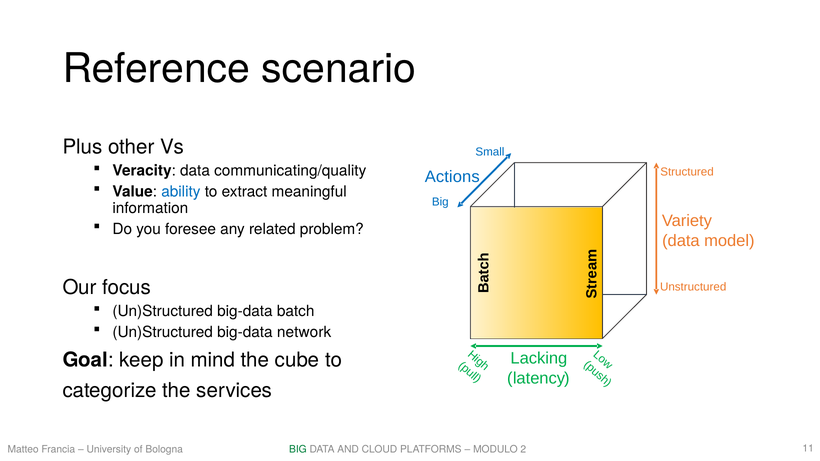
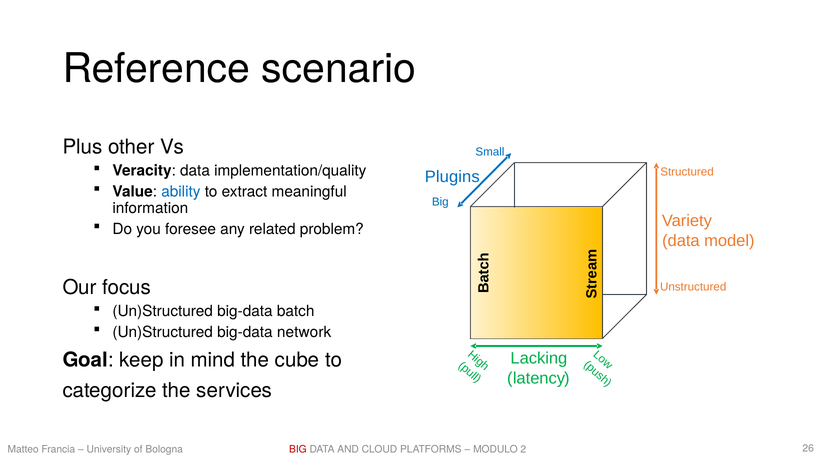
communicating/quality: communicating/quality -> implementation/quality
Actions: Actions -> Plugins
BIG at (298, 450) colour: green -> red
11: 11 -> 26
